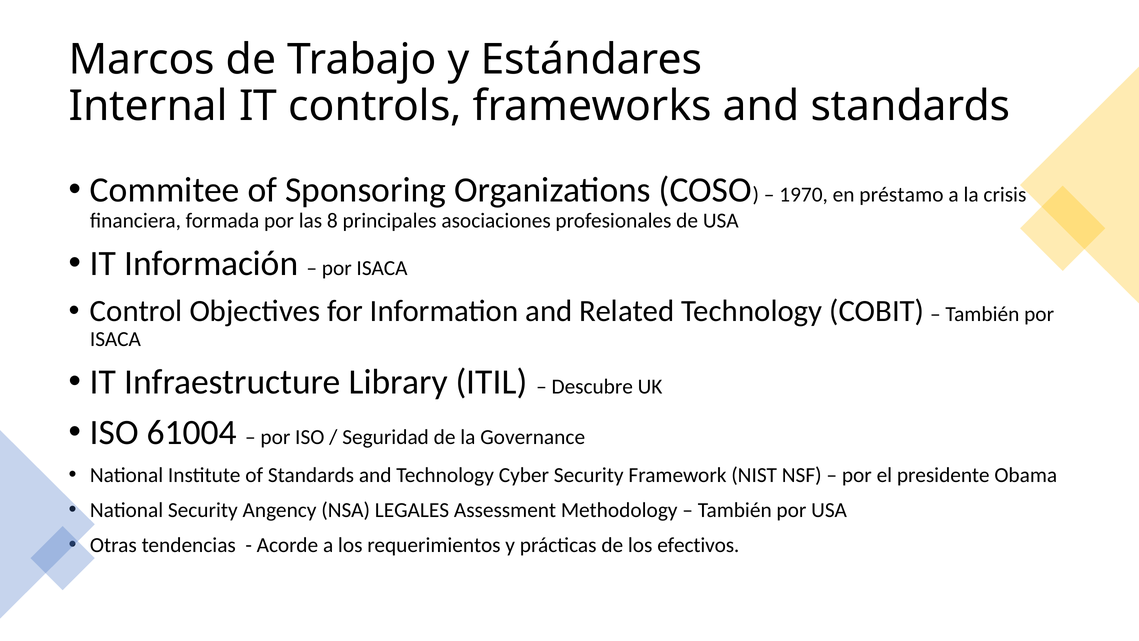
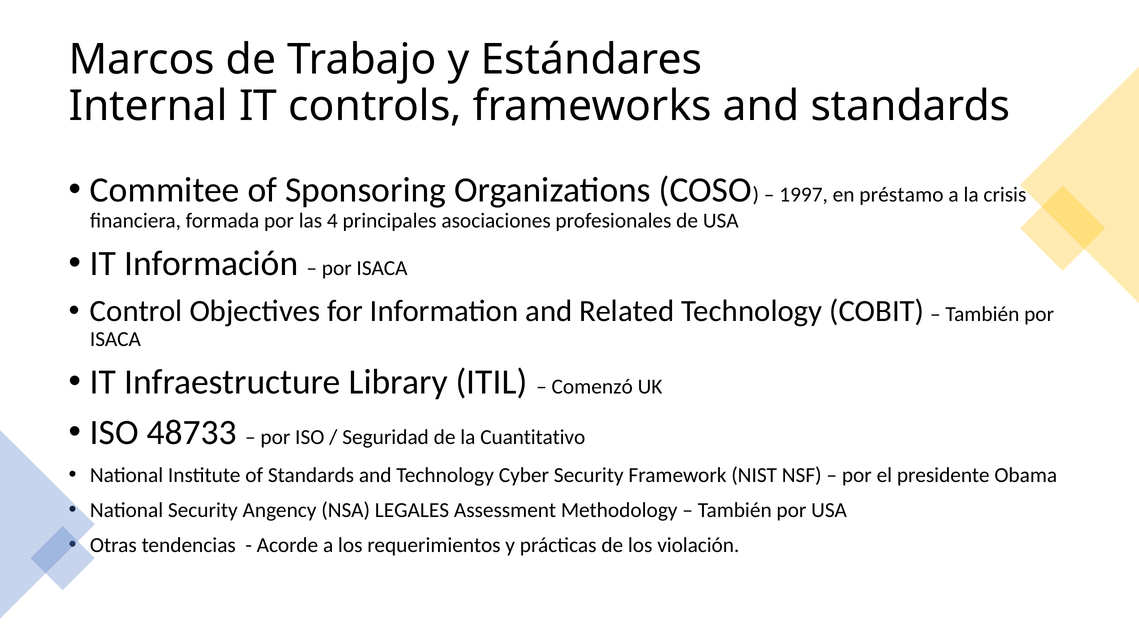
1970: 1970 -> 1997
8: 8 -> 4
Descubre: Descubre -> Comenzó
61004: 61004 -> 48733
Governance: Governance -> Cuantitativo
efectivos: efectivos -> violación
